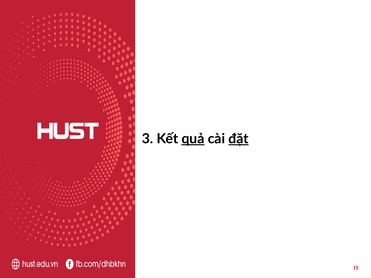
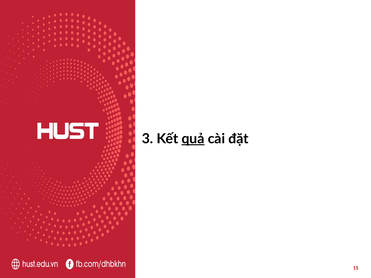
đặt underline: present -> none
